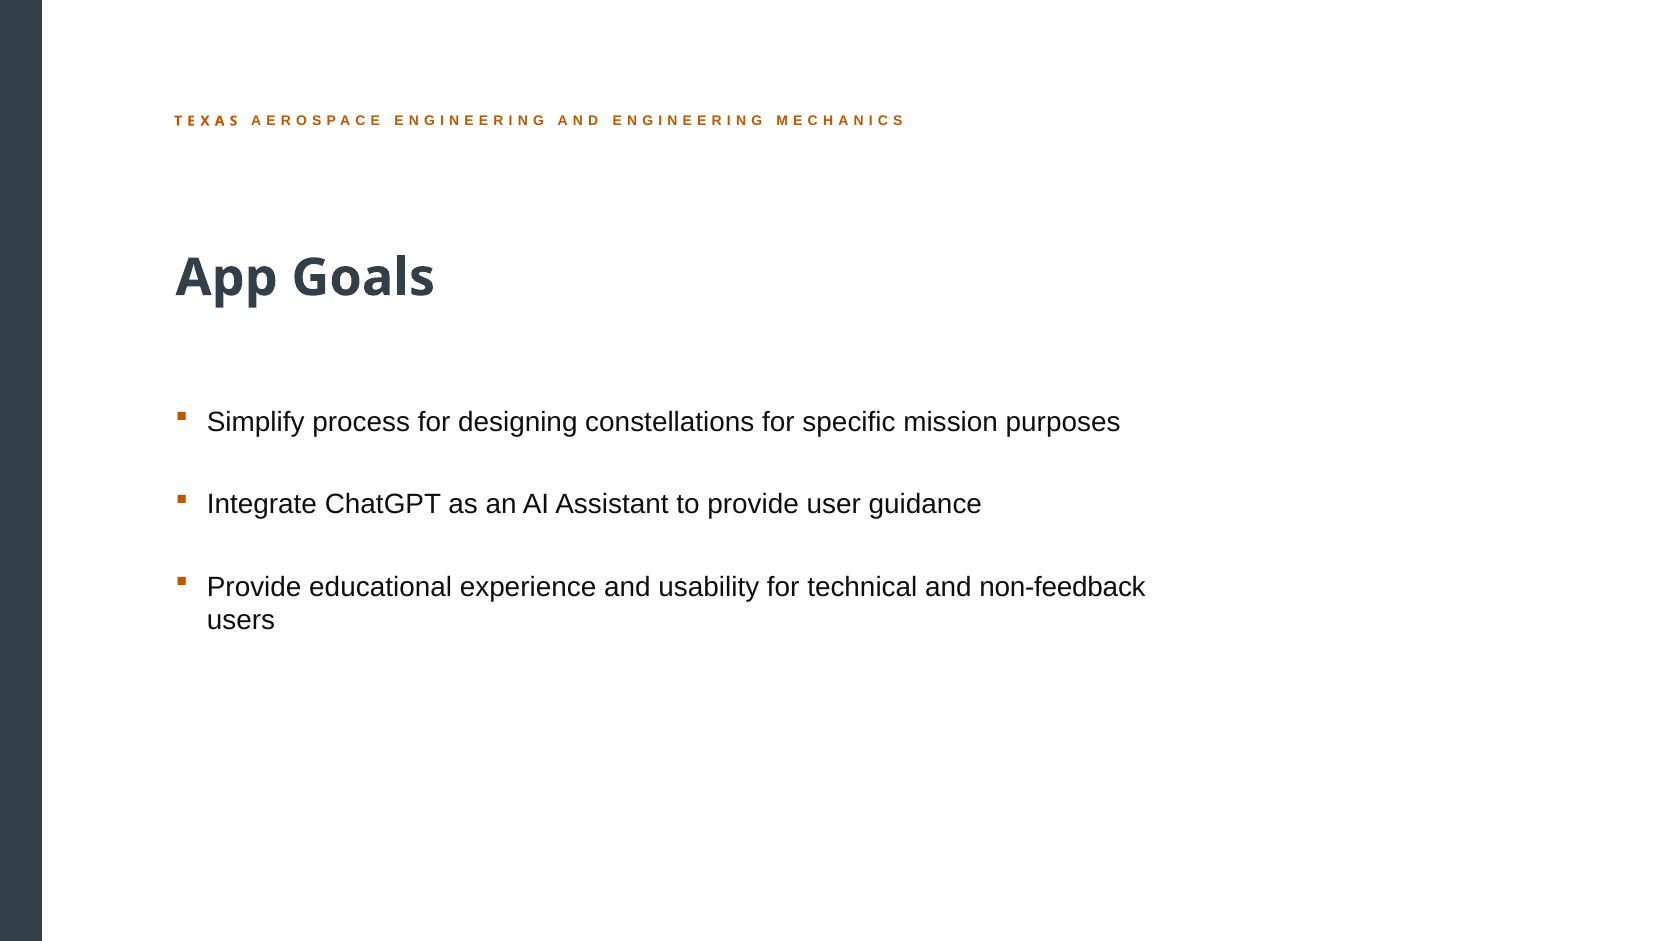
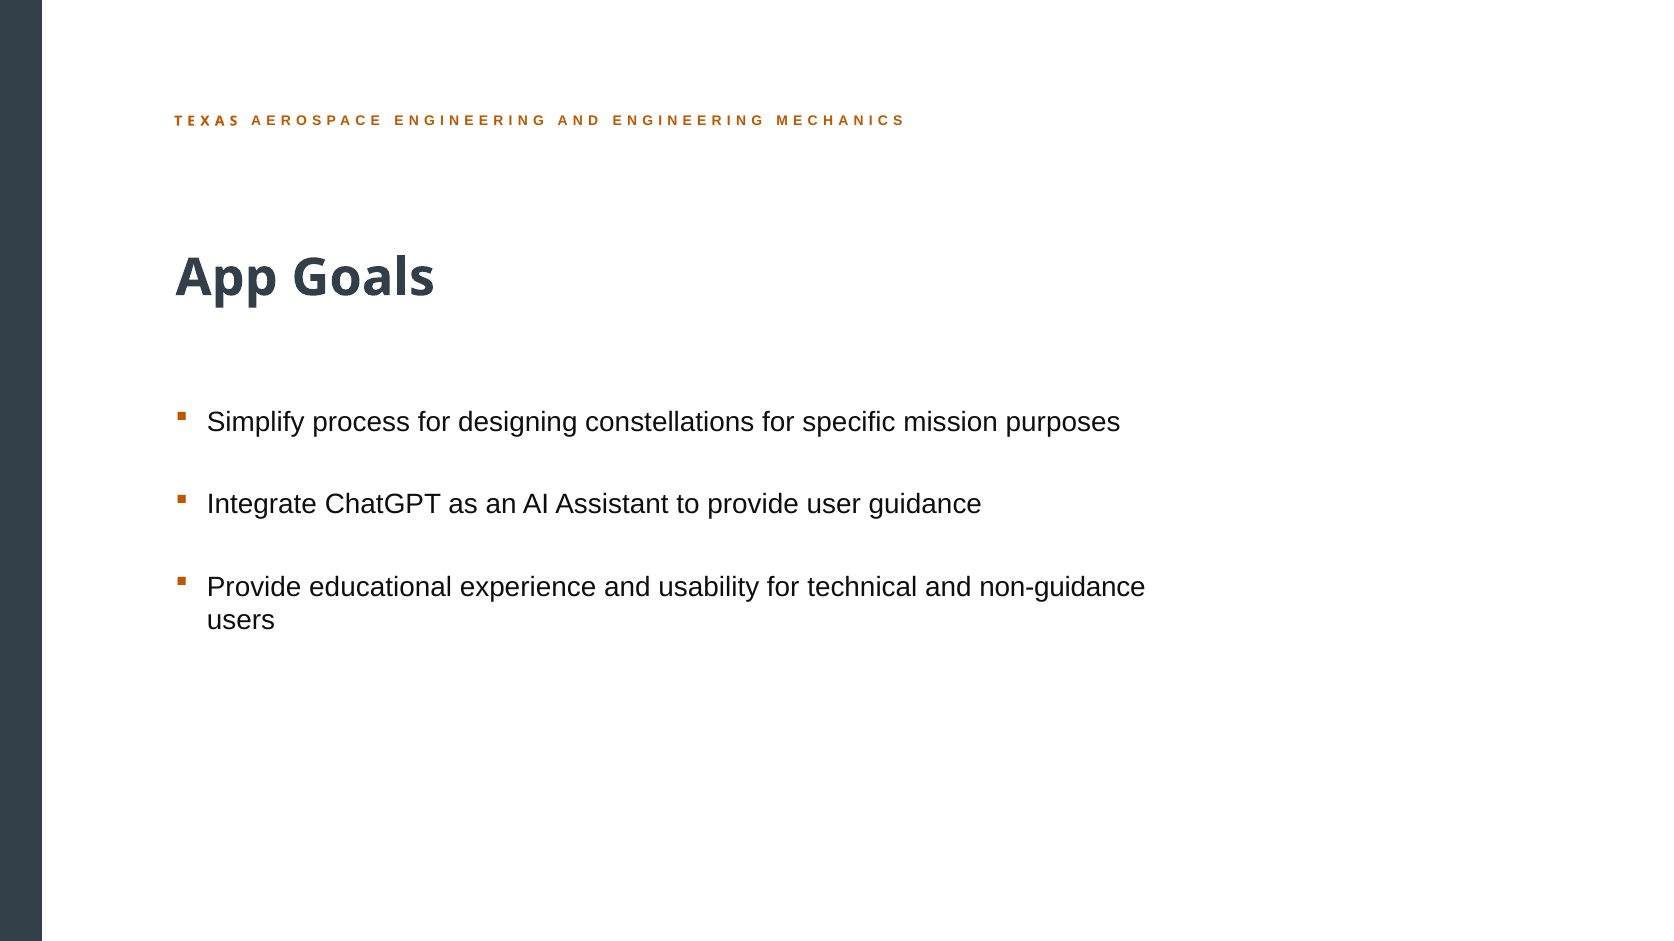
non-feedback: non-feedback -> non-guidance
